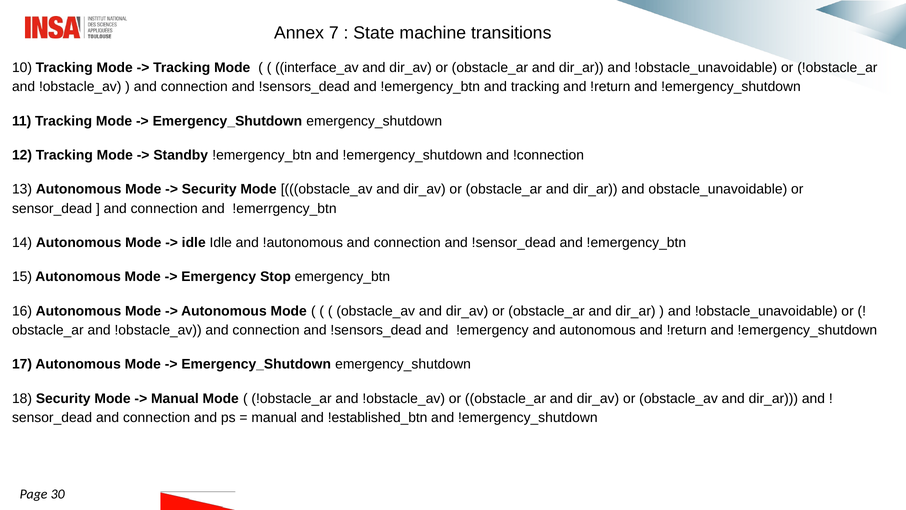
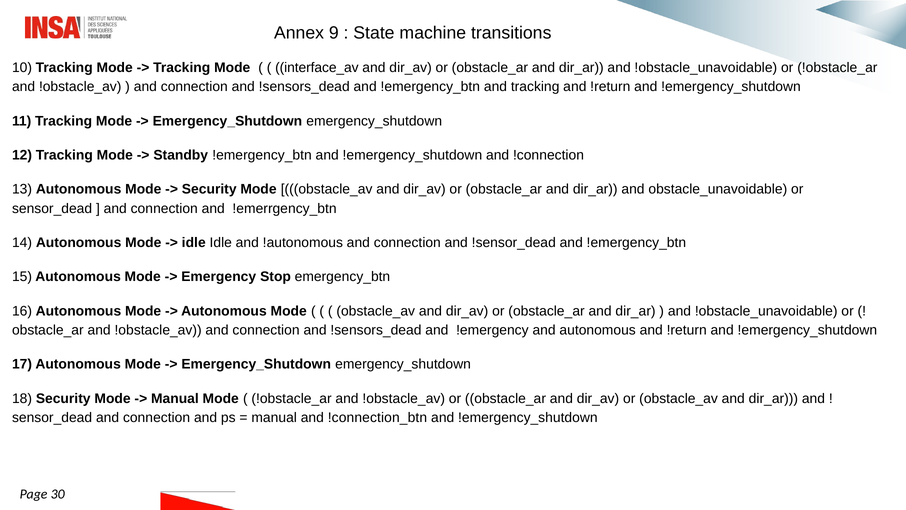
7: 7 -> 9
!established_btn: !established_btn -> !connection_btn
